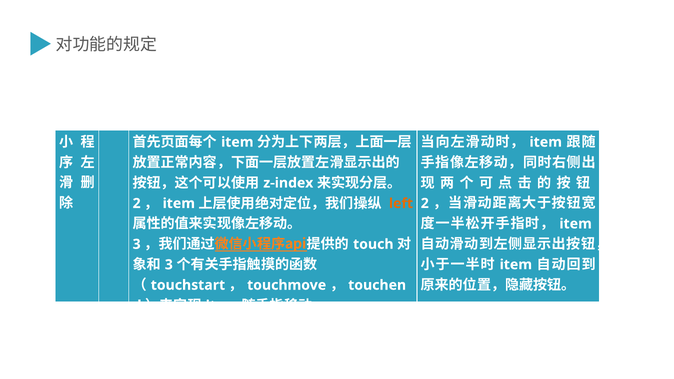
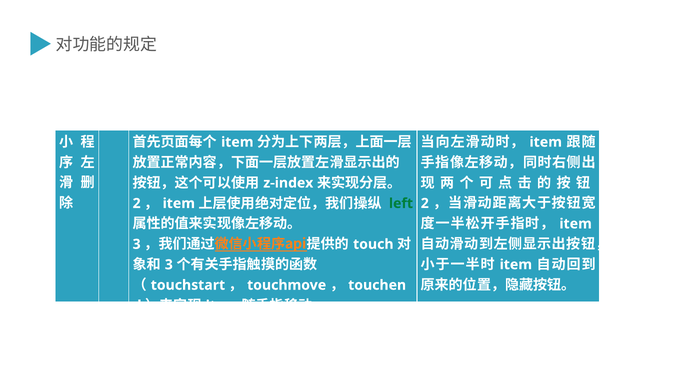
left colour: orange -> green
